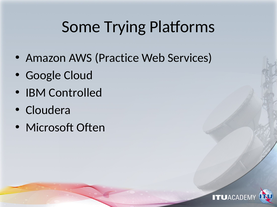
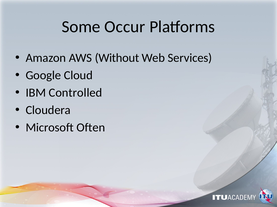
Trying: Trying -> Occur
Practice: Practice -> Without
